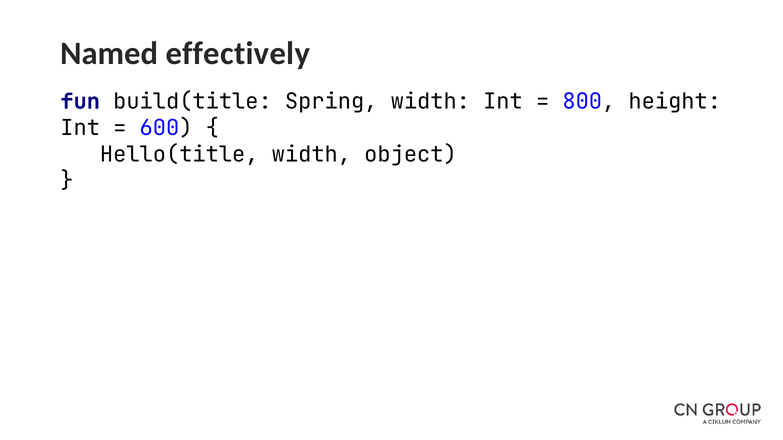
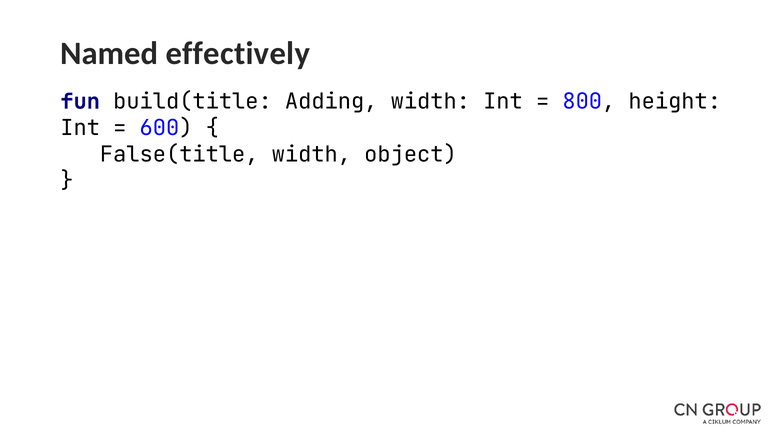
Spring: Spring -> Adding
Hello(title: Hello(title -> False(title
